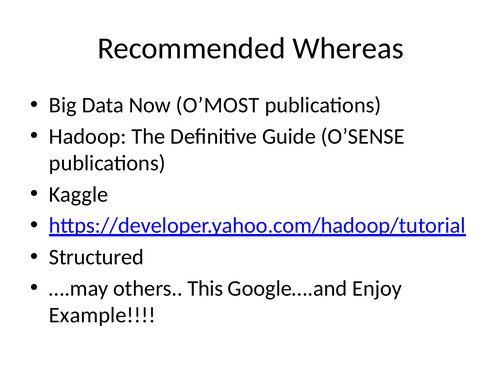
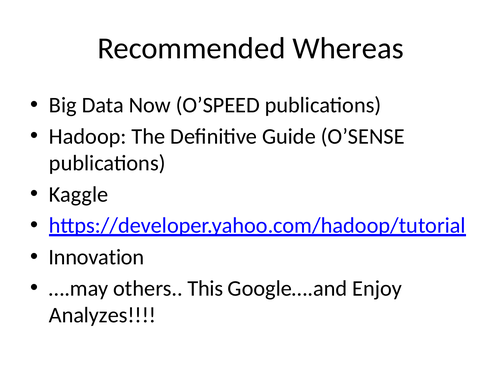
O’MOST: O’MOST -> O’SPEED
Structured: Structured -> Innovation
Example: Example -> Analyzes
